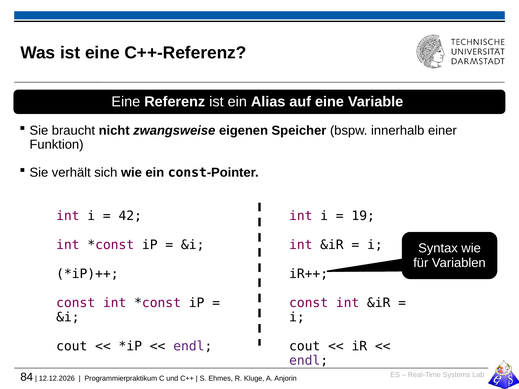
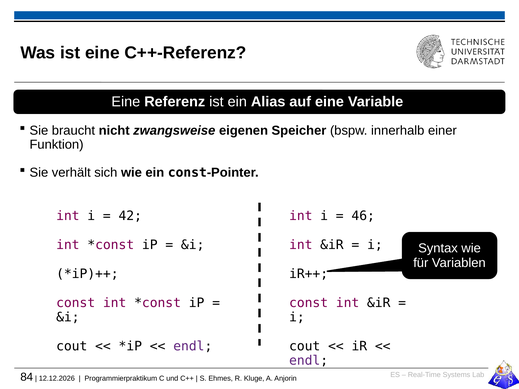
19: 19 -> 46
